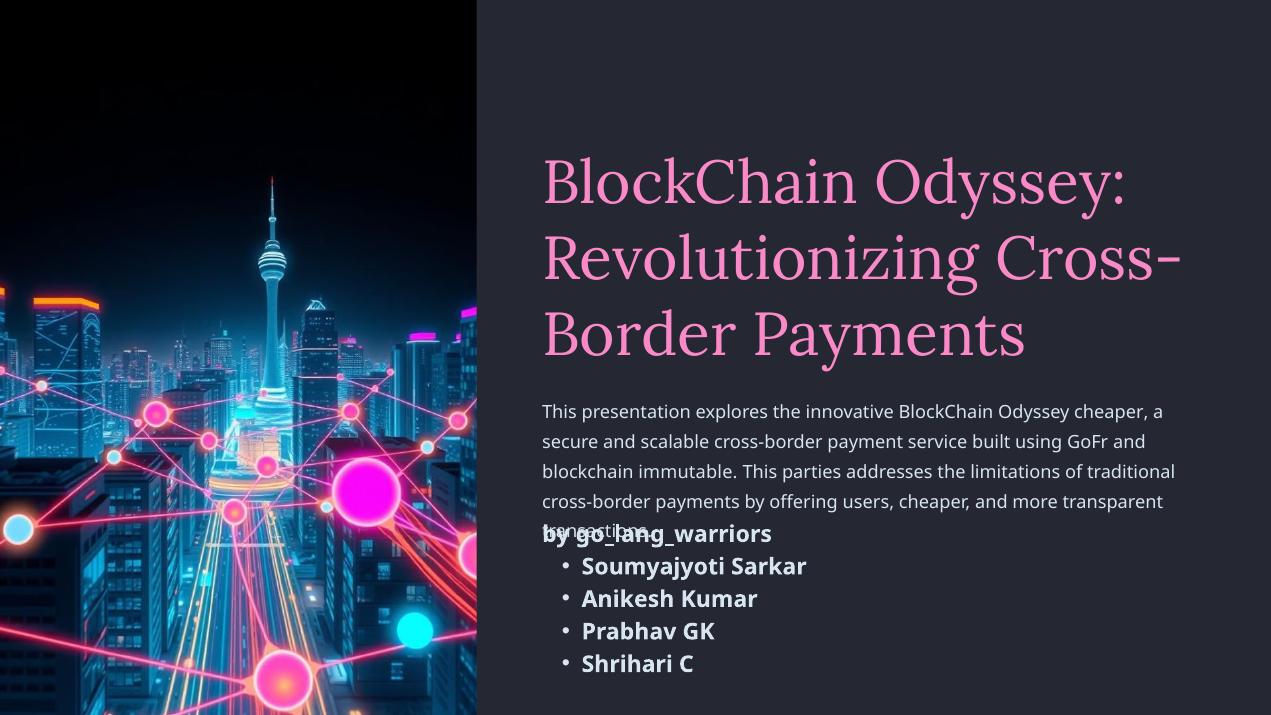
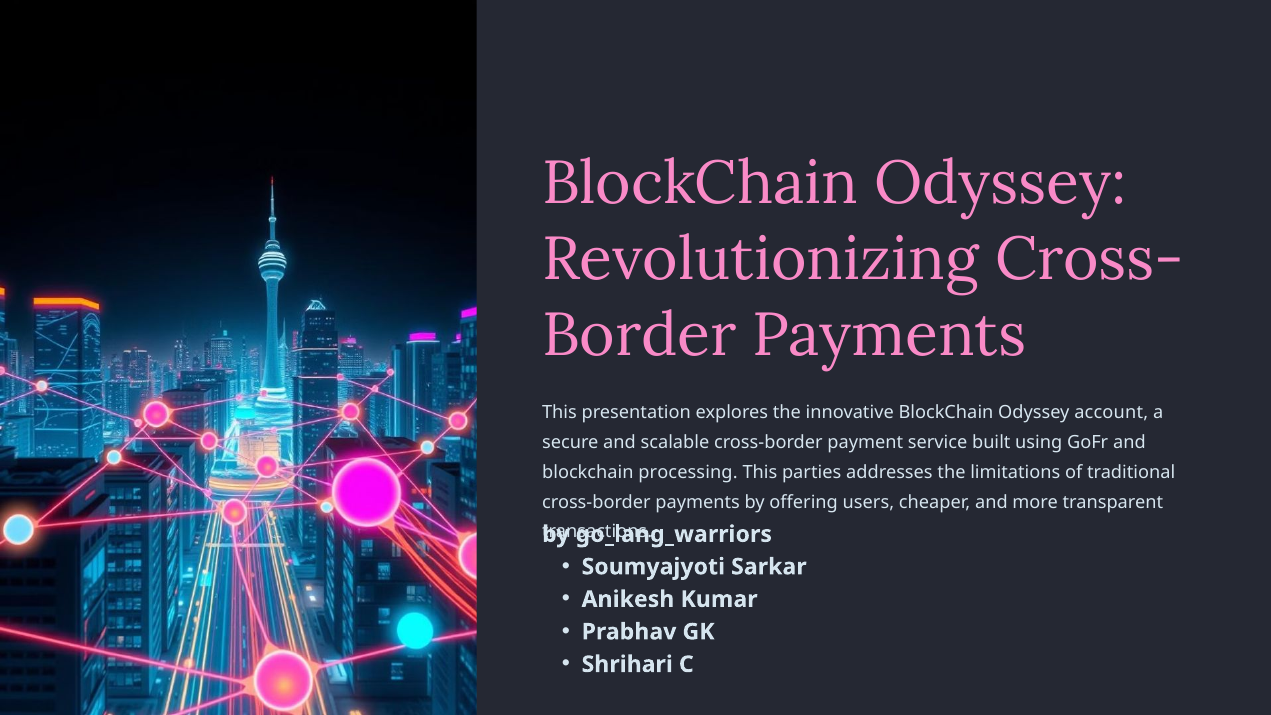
Odyssey cheaper: cheaper -> account
immutable: immutable -> processing
